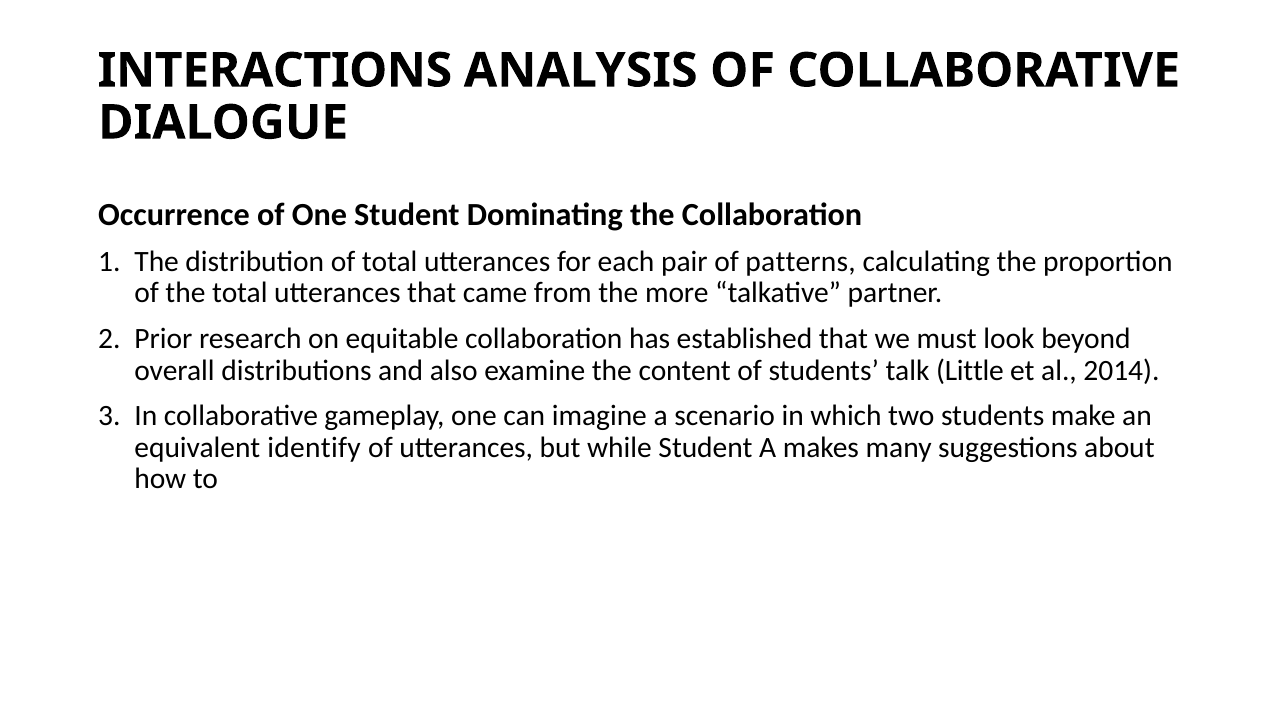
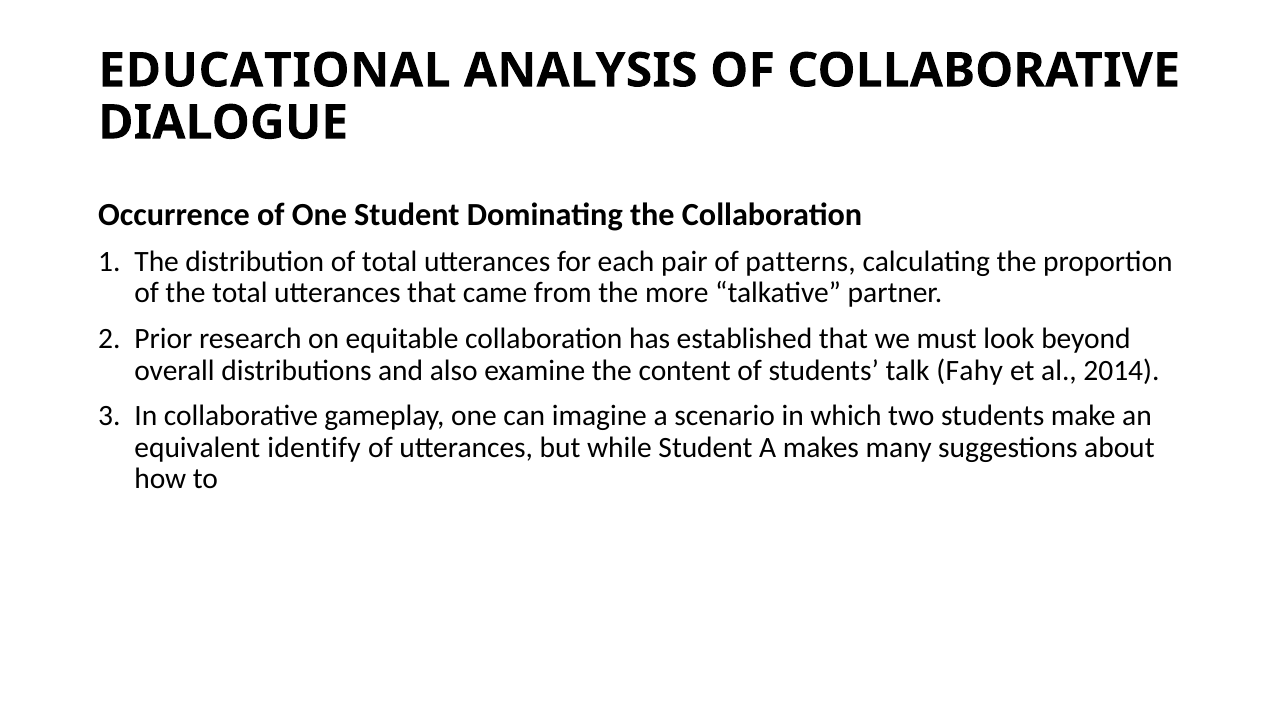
INTERACTIONS: INTERACTIONS -> EDUCATIONAL
Little: Little -> Fahy
